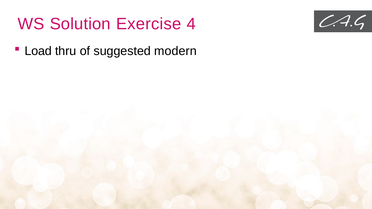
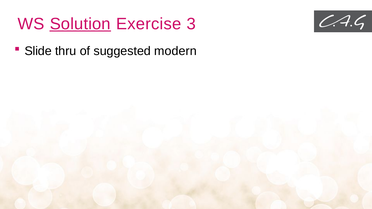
Solution underline: none -> present
4: 4 -> 3
Load: Load -> Slide
